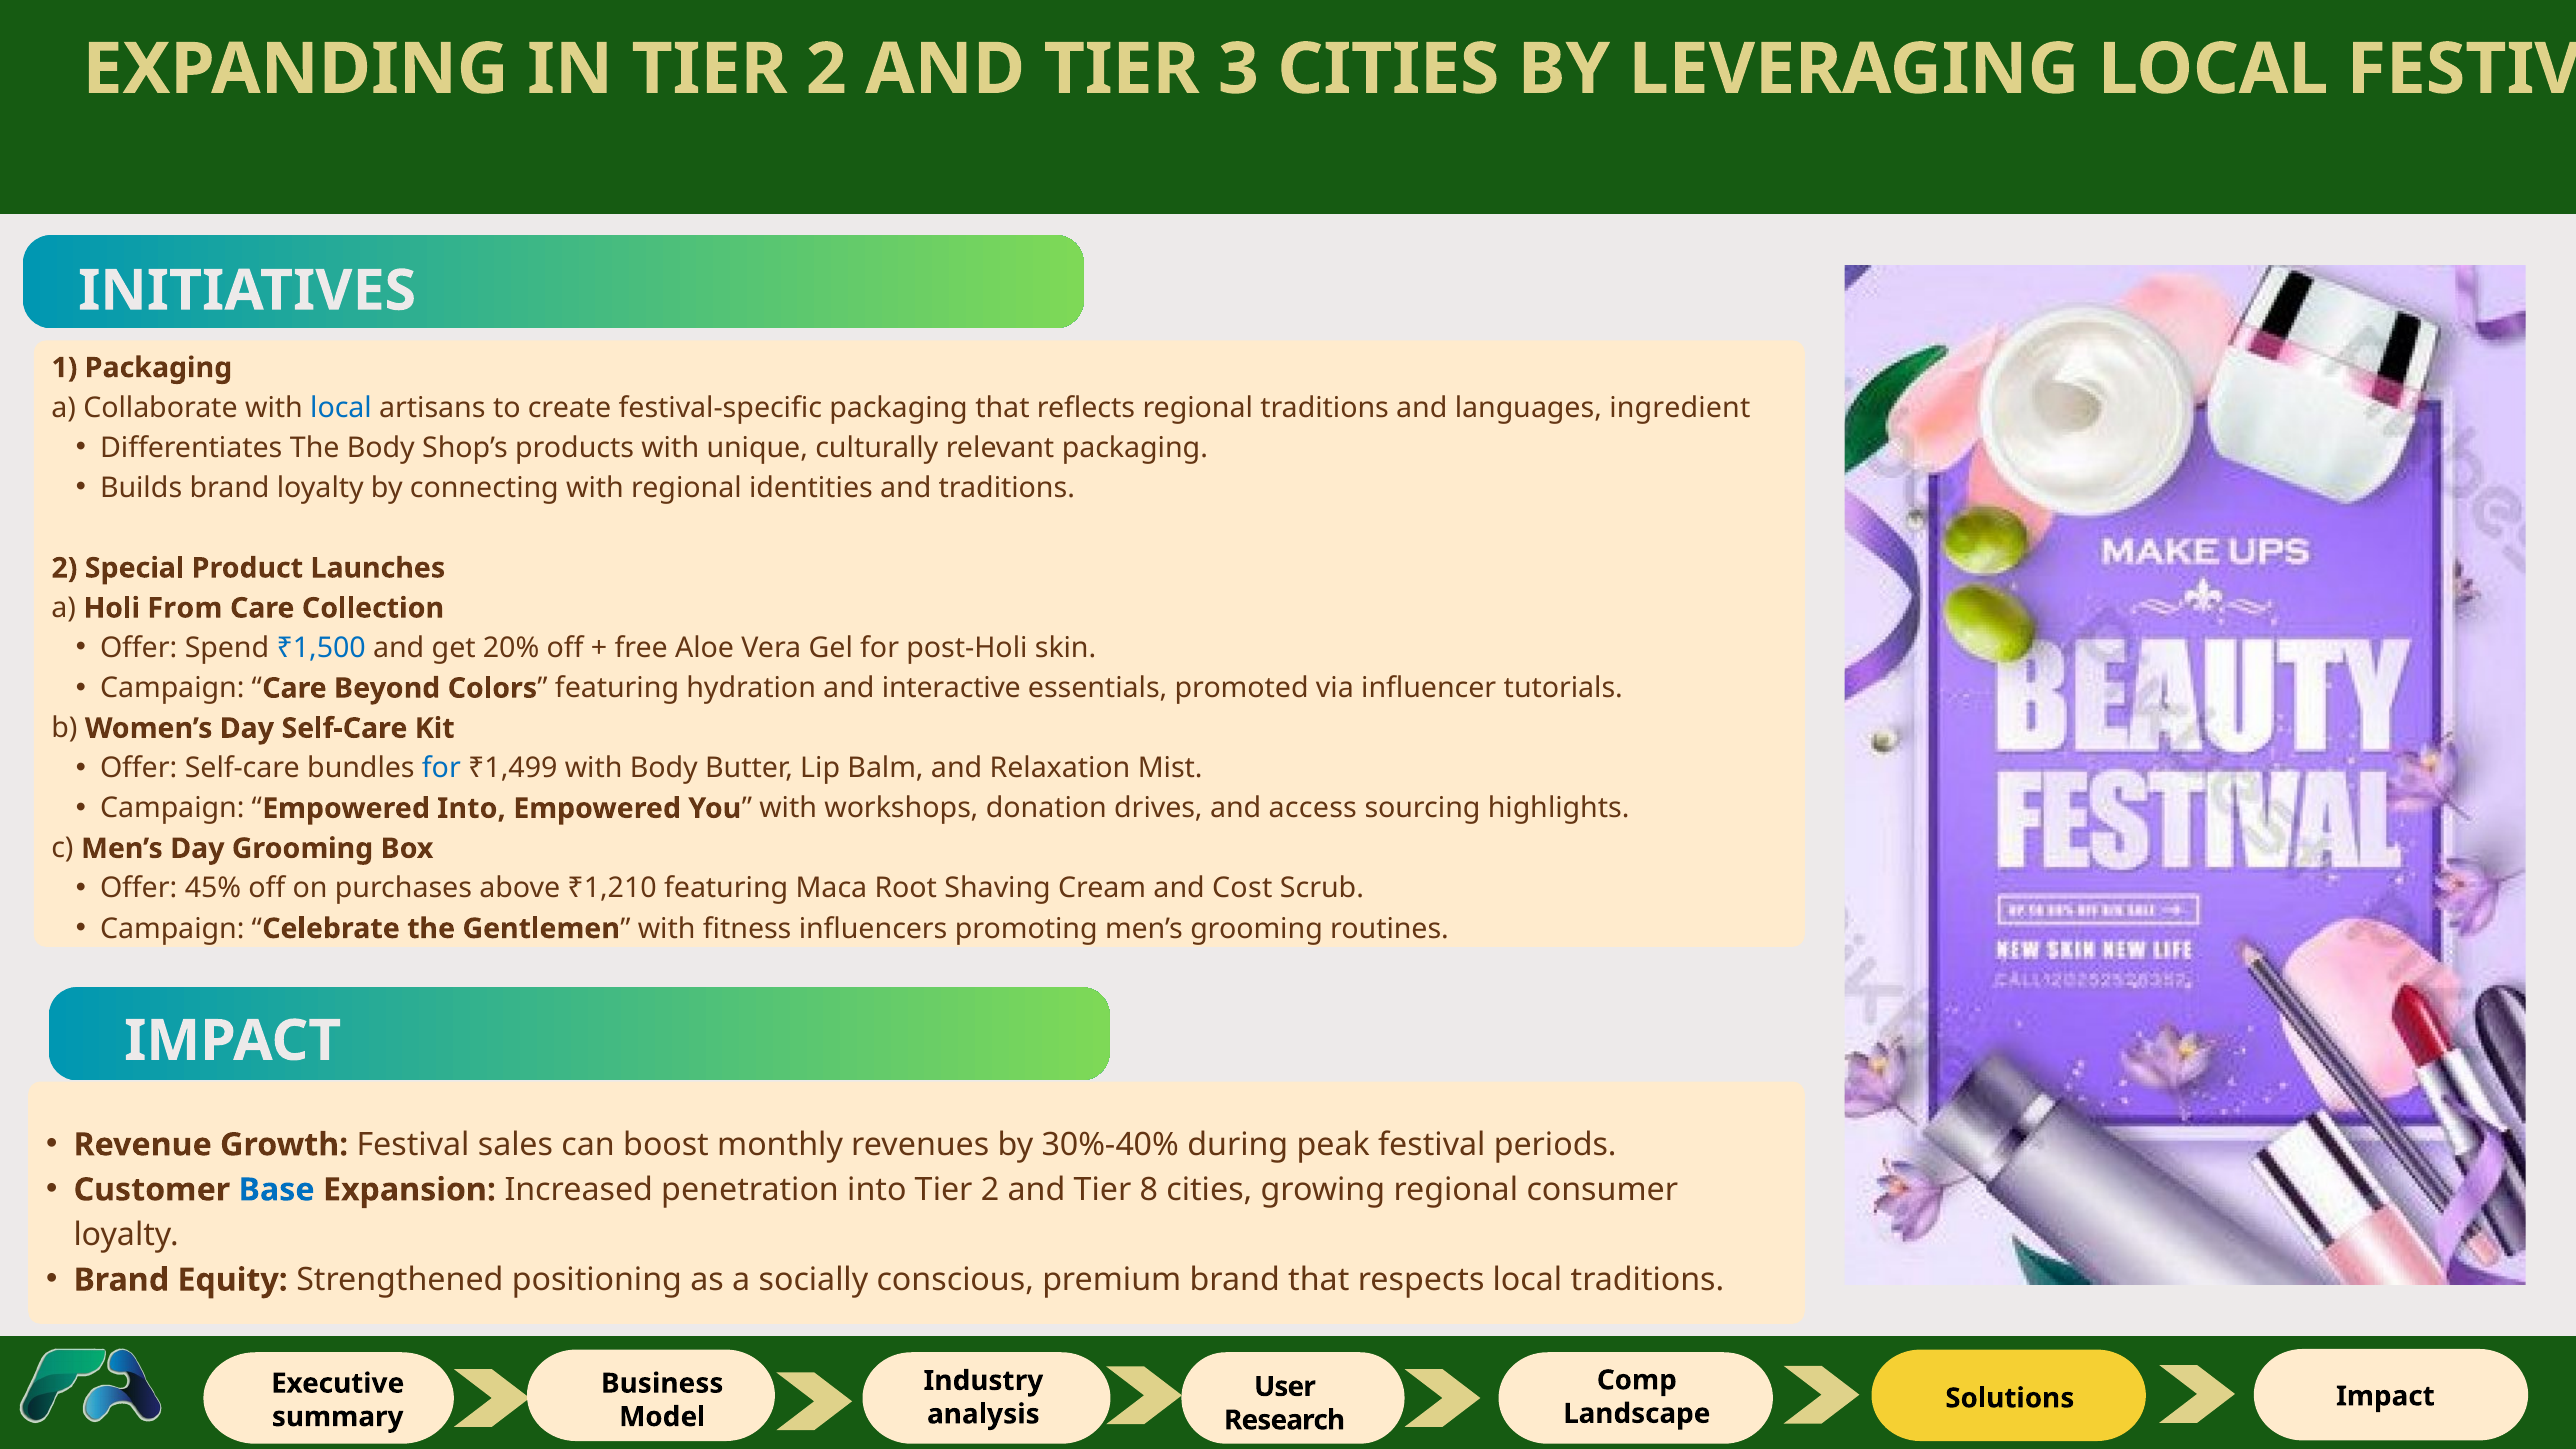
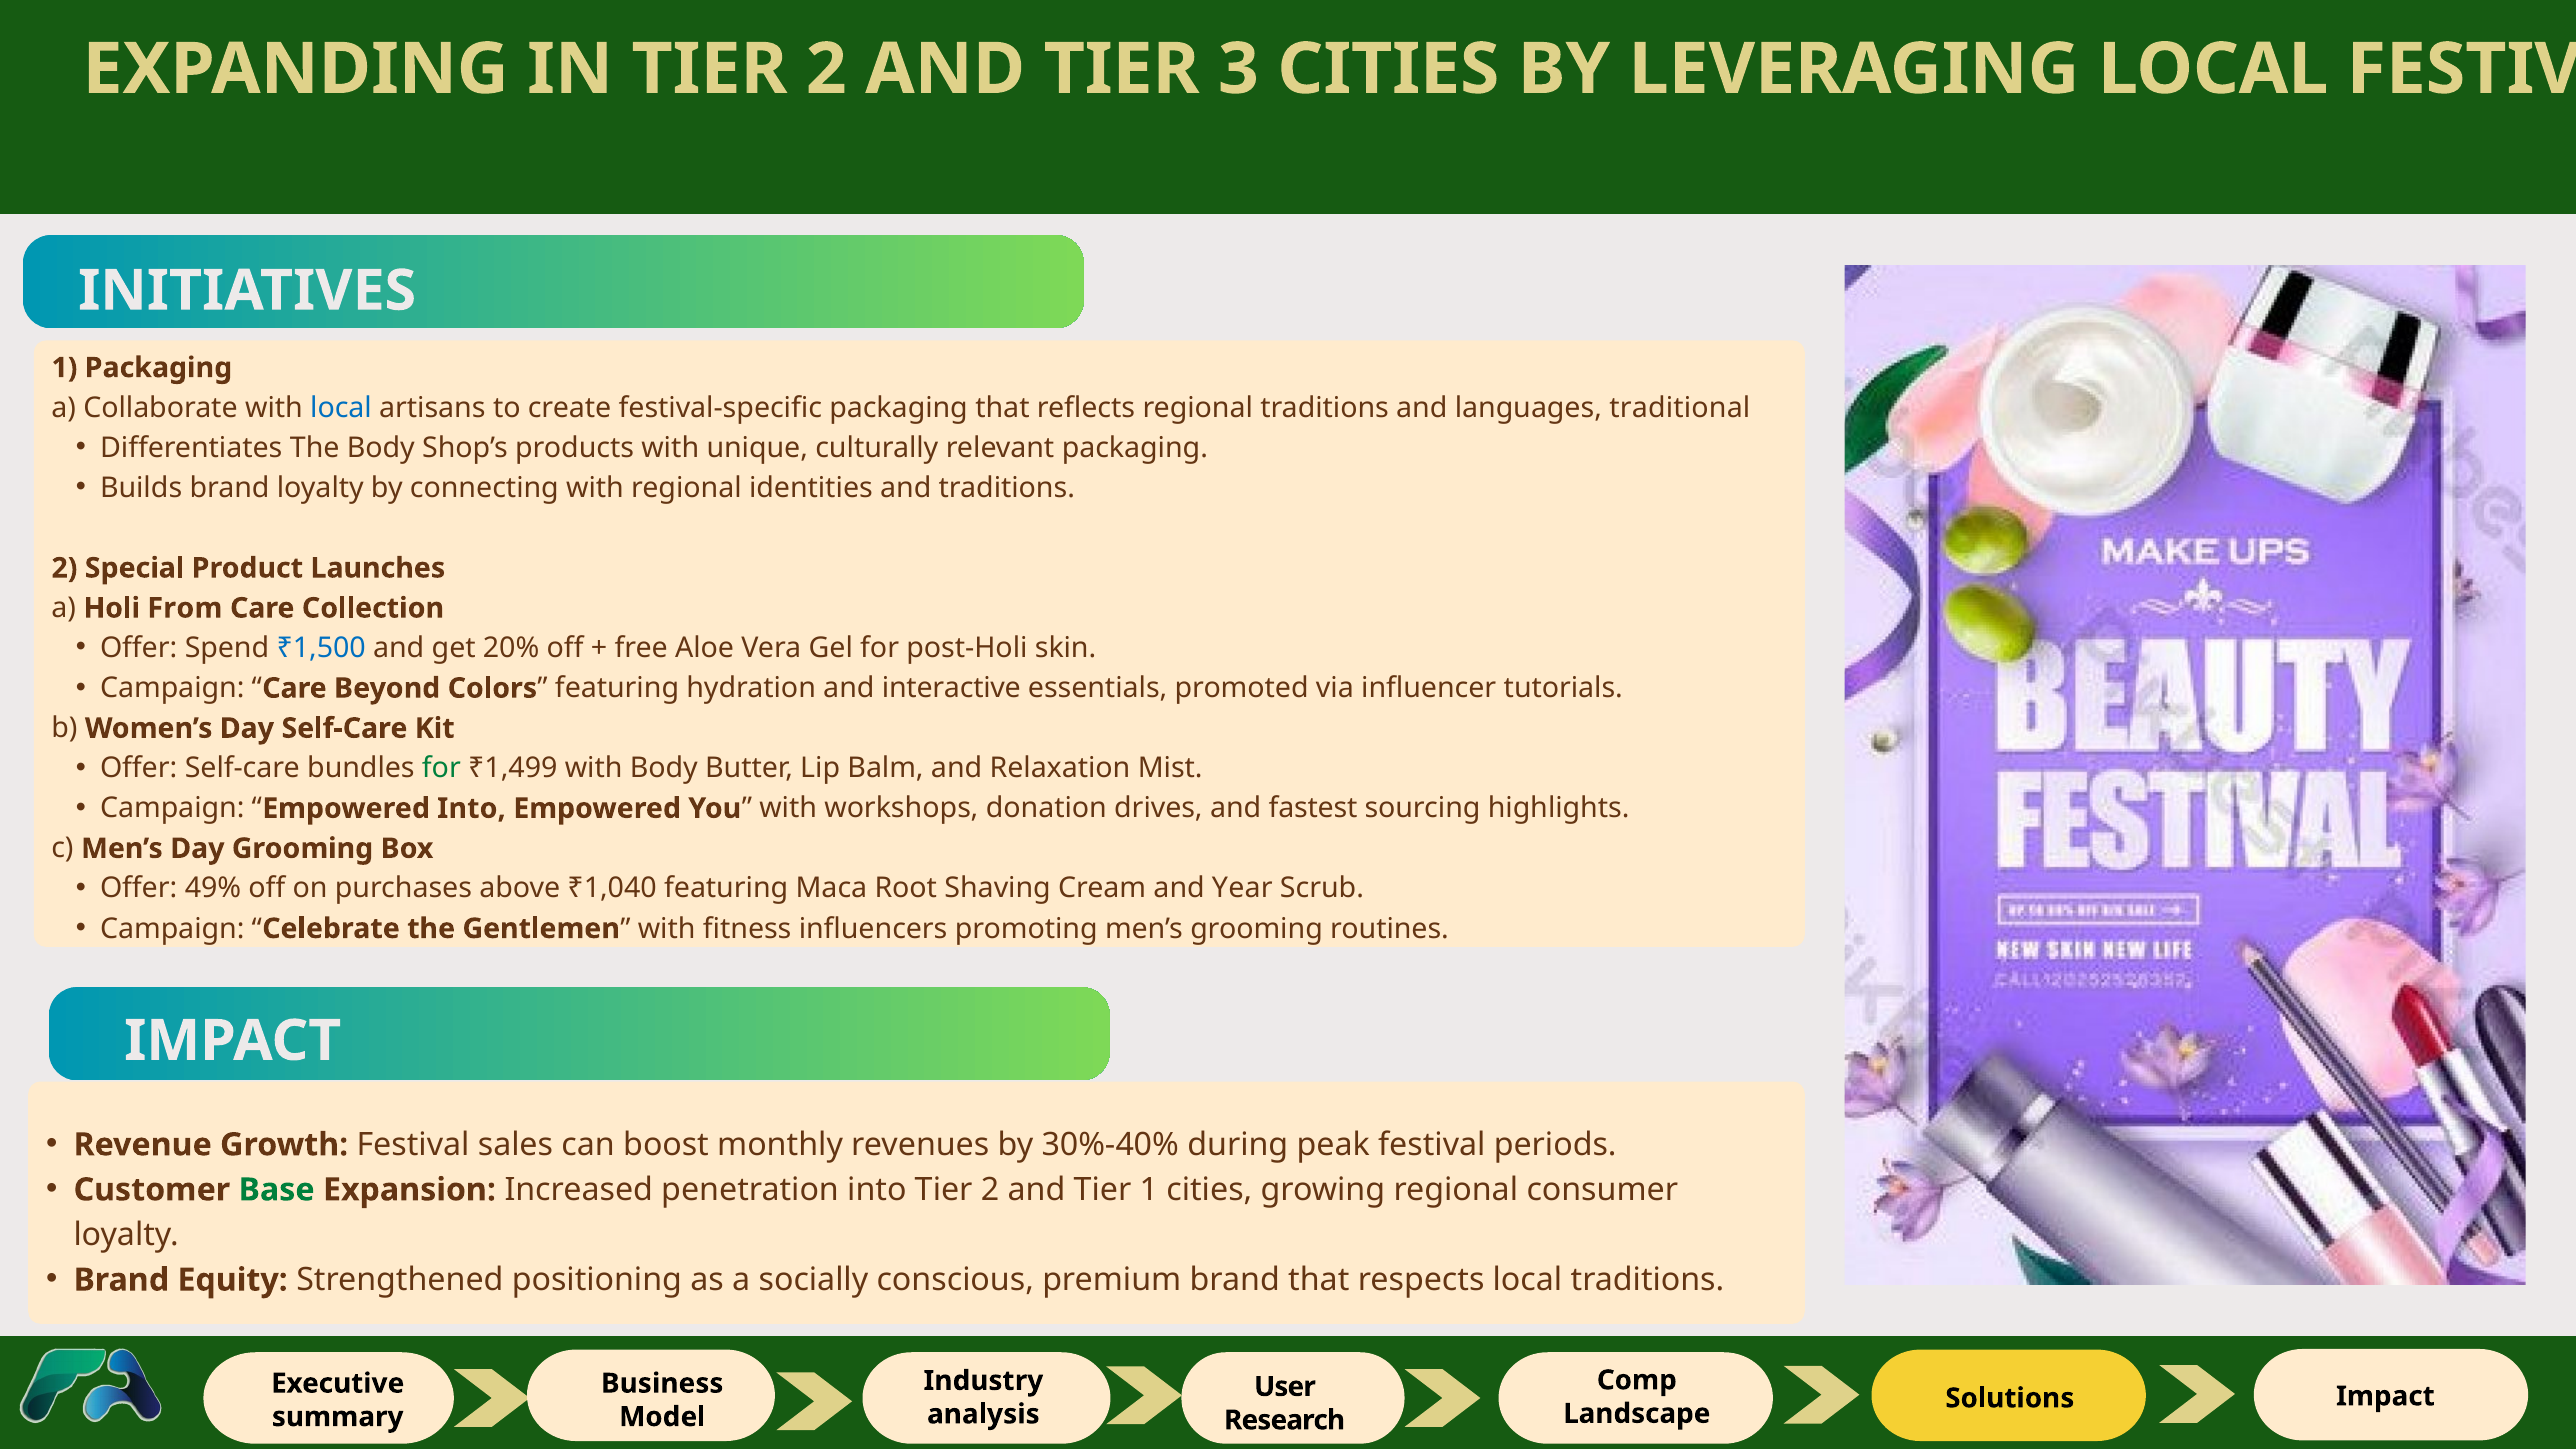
ingredient: ingredient -> traditional
for at (441, 768) colour: blue -> green
access: access -> fastest
45%: 45% -> 49%
₹1,210: ₹1,210 -> ₹1,040
Cost: Cost -> Year
Base colour: blue -> green
Tier 8: 8 -> 1
